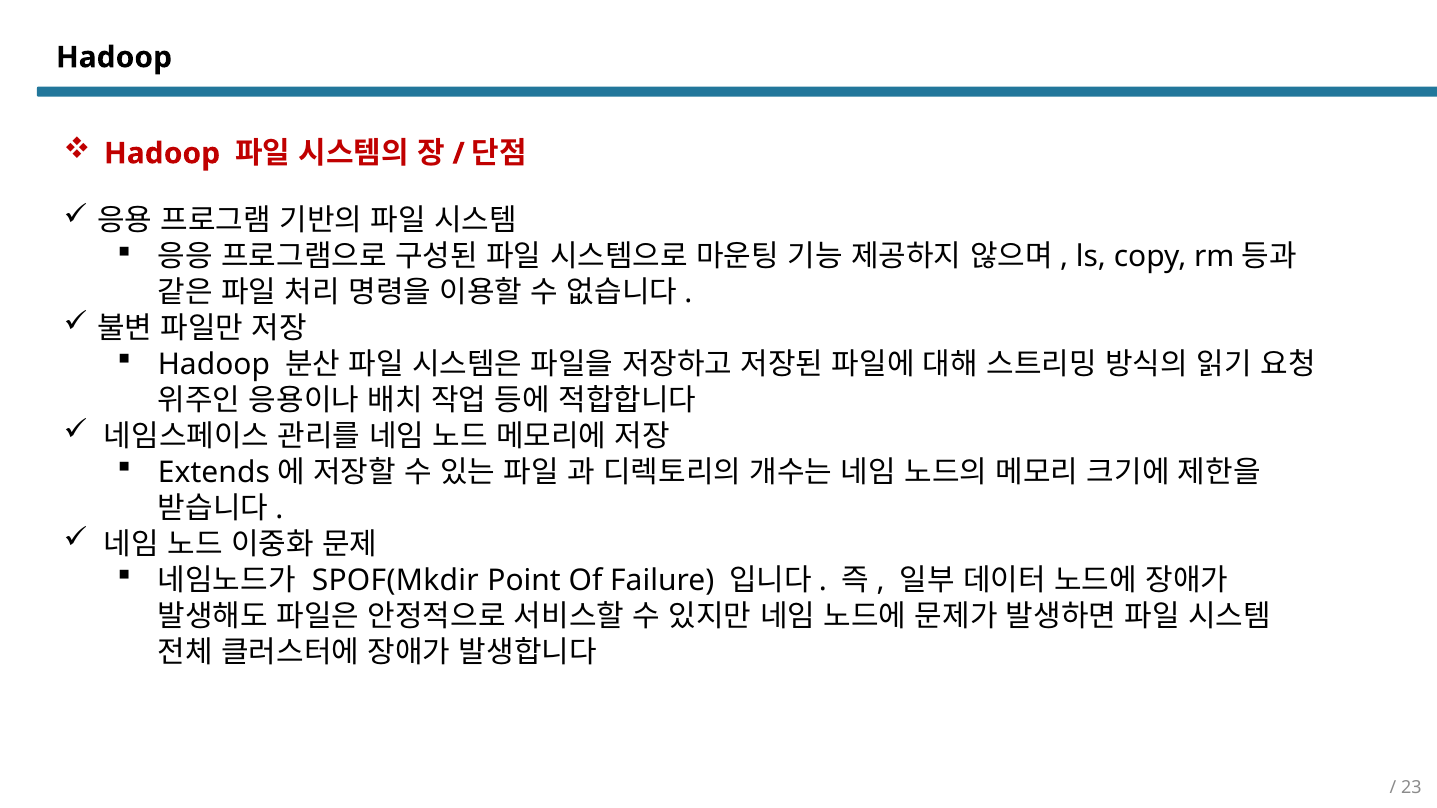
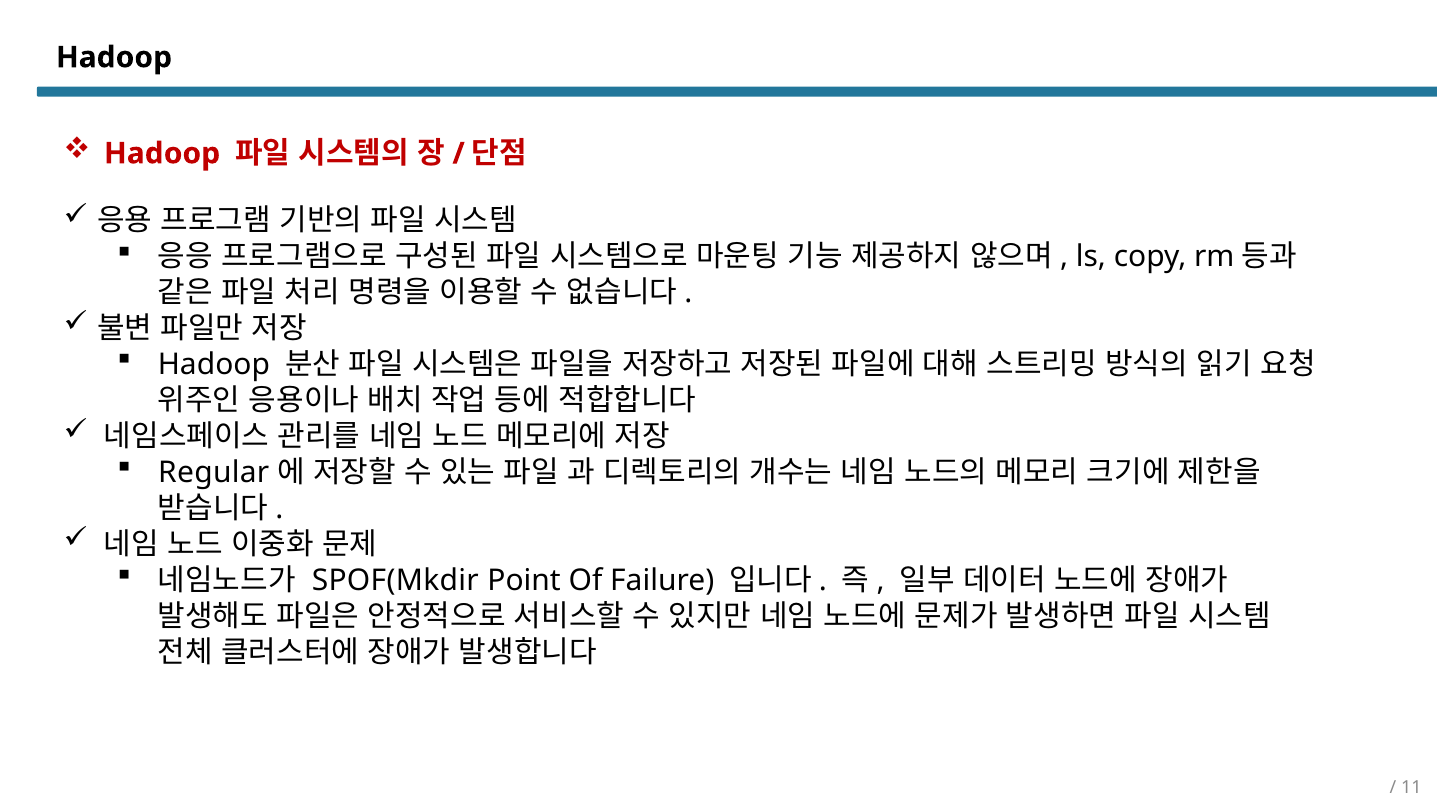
Extends: Extends -> Regular
23: 23 -> 11
